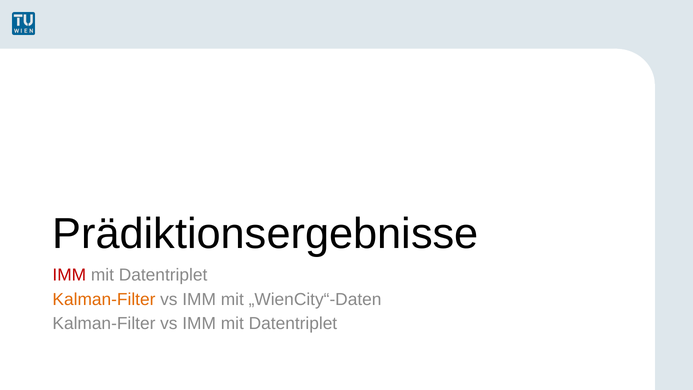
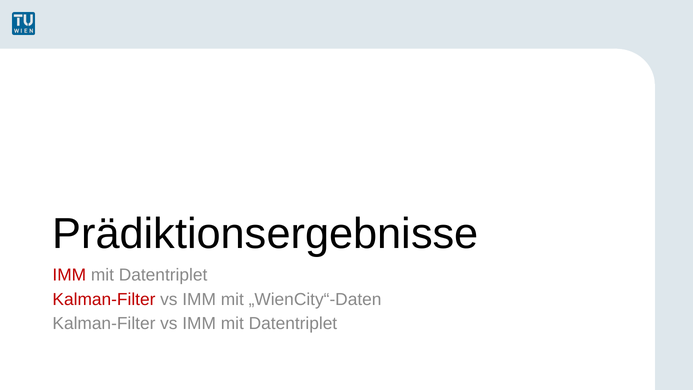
Kalman-Filter at (104, 299) colour: orange -> red
